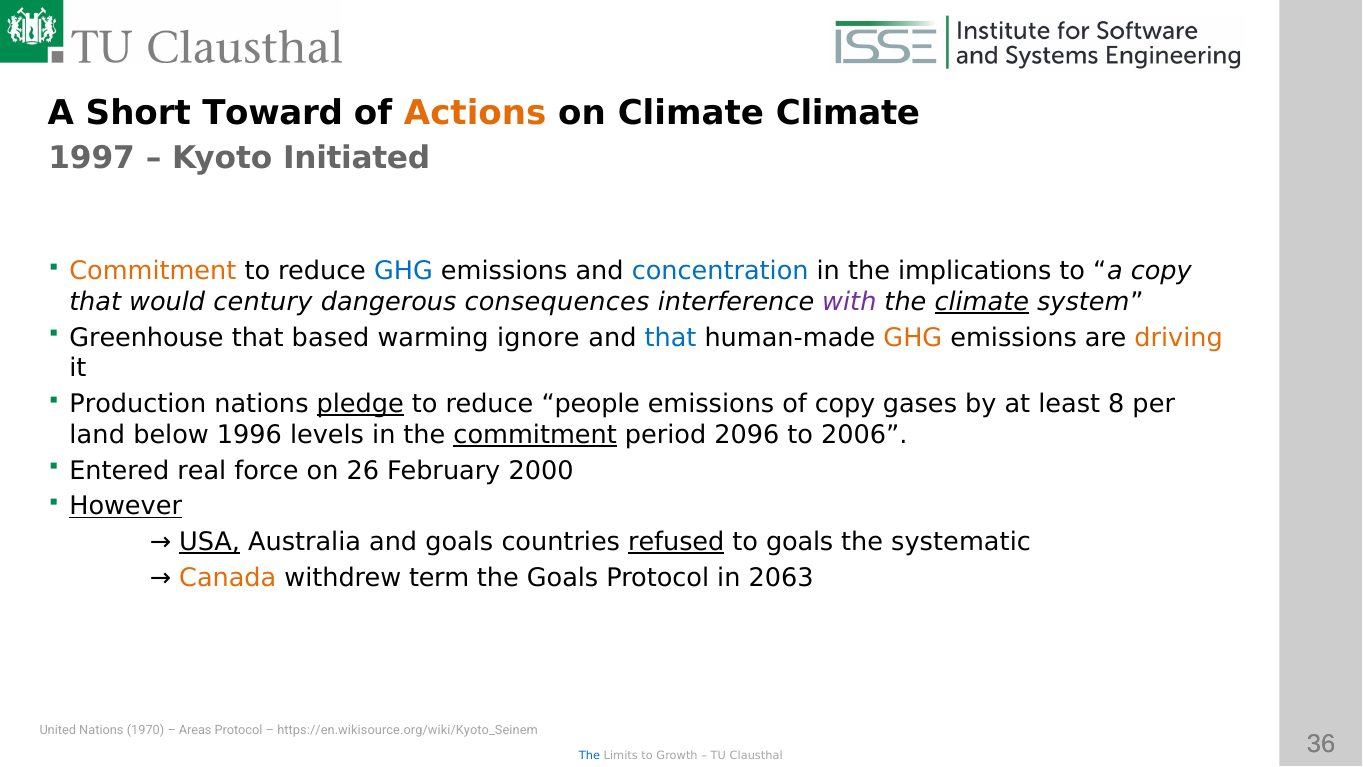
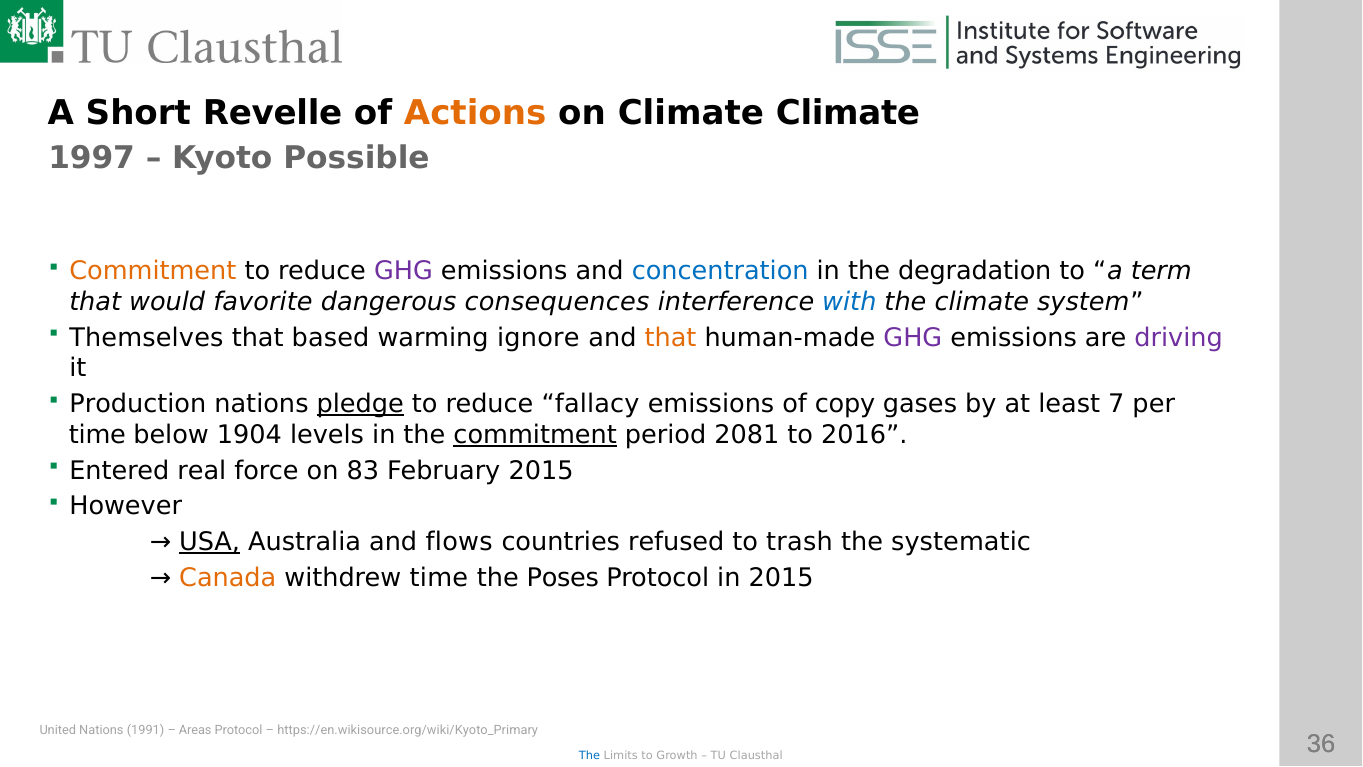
Toward: Toward -> Revelle
Initiated: Initiated -> Possible
GHG at (403, 271) colour: blue -> purple
implications: implications -> degradation
a copy: copy -> term
century: century -> favorite
with colour: purple -> blue
climate at (982, 302) underline: present -> none
Greenhouse: Greenhouse -> Themselves
that at (671, 338) colour: blue -> orange
GHG at (913, 338) colour: orange -> purple
driving colour: orange -> purple
people: people -> fallacy
8: 8 -> 7
land at (97, 435): land -> time
1996: 1996 -> 1904
2096: 2096 -> 2081
2006: 2006 -> 2016
26: 26 -> 83
February 2000: 2000 -> 2015
However underline: present -> none
and goals: goals -> flows
refused underline: present -> none
to goals: goals -> trash
withdrew term: term -> time
the Goals: Goals -> Poses
in 2063: 2063 -> 2015
1970: 1970 -> 1991
https://en.wikisource.org/wiki/Kyoto_Seinem: https://en.wikisource.org/wiki/Kyoto_Seinem -> https://en.wikisource.org/wiki/Kyoto_Primary
